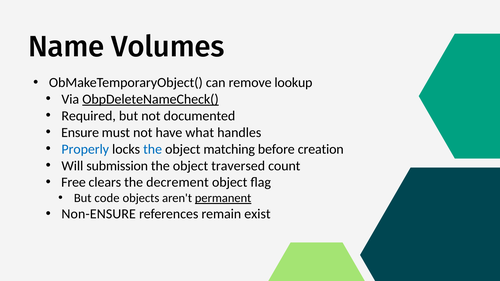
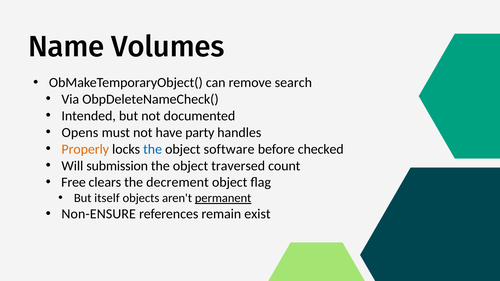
lookup: lookup -> search
ObpDeleteNameCheck( underline: present -> none
Required: Required -> Intended
Ensure: Ensure -> Opens
what: what -> party
Properly colour: blue -> orange
matching: matching -> software
creation: creation -> checked
code: code -> itself
